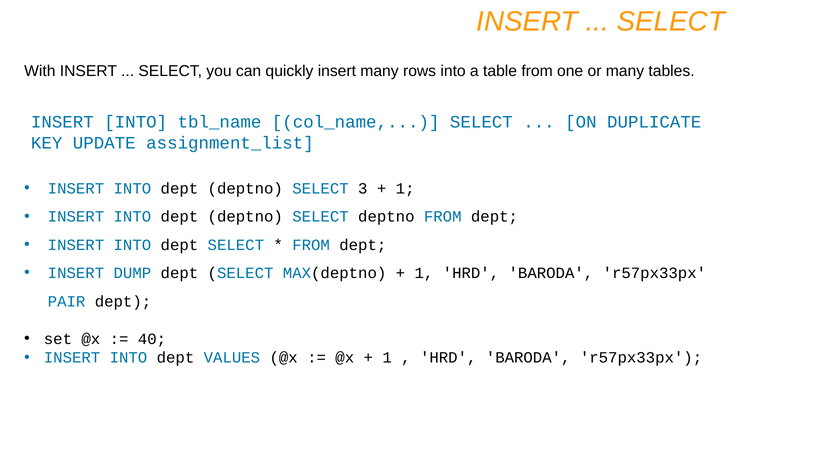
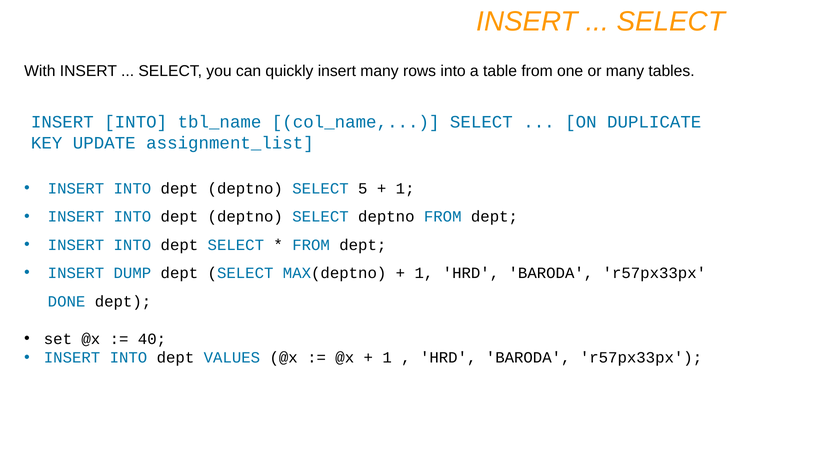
3: 3 -> 5
PAIR: PAIR -> DONE
